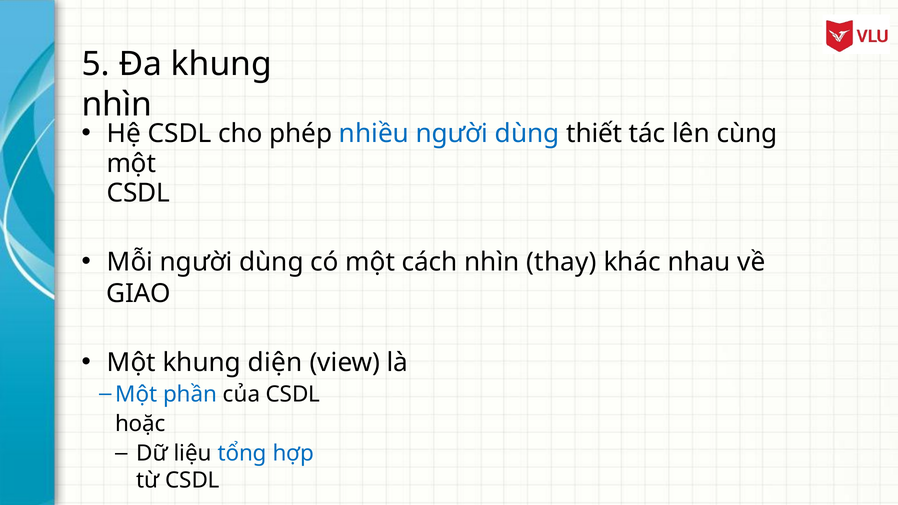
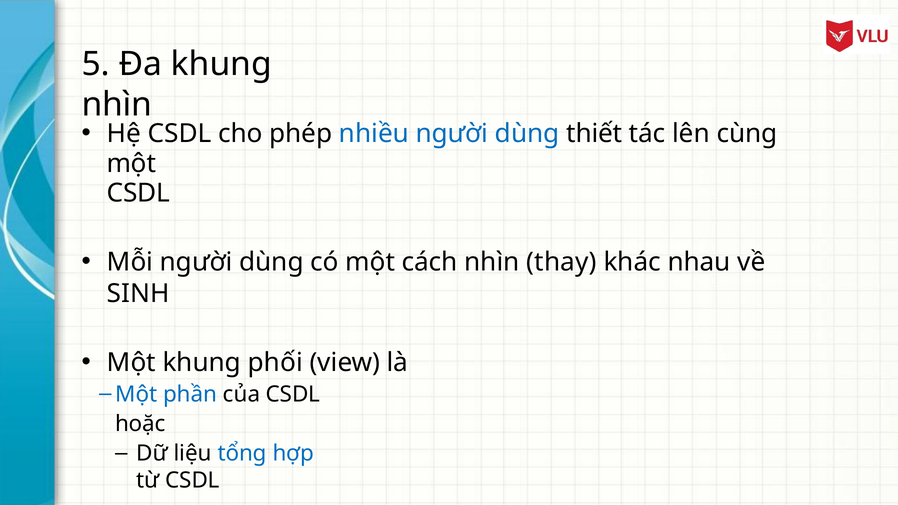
GIAO: GIAO -> SINH
diện: diện -> phối
